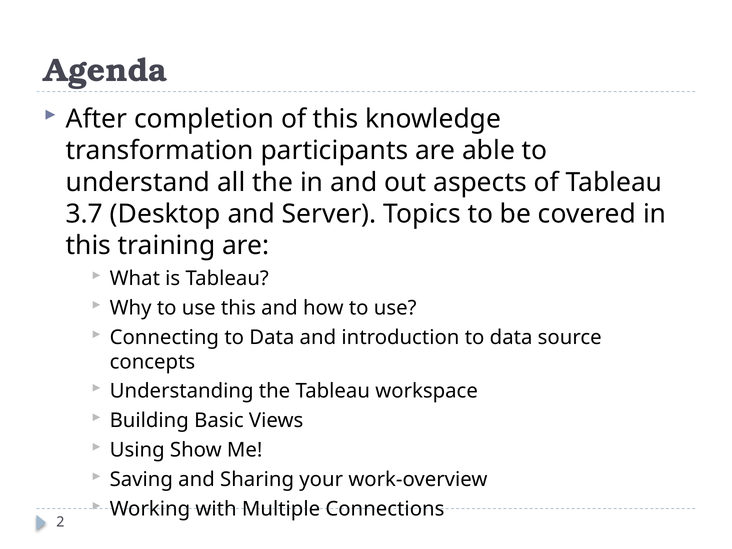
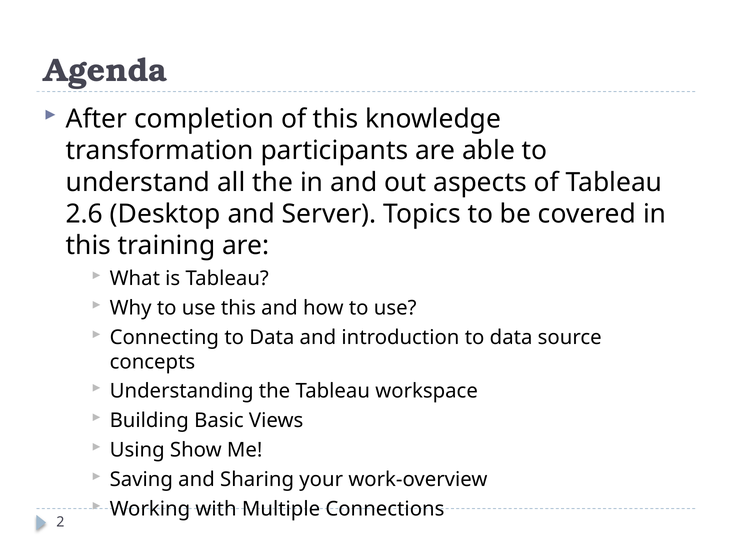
3.7: 3.7 -> 2.6
